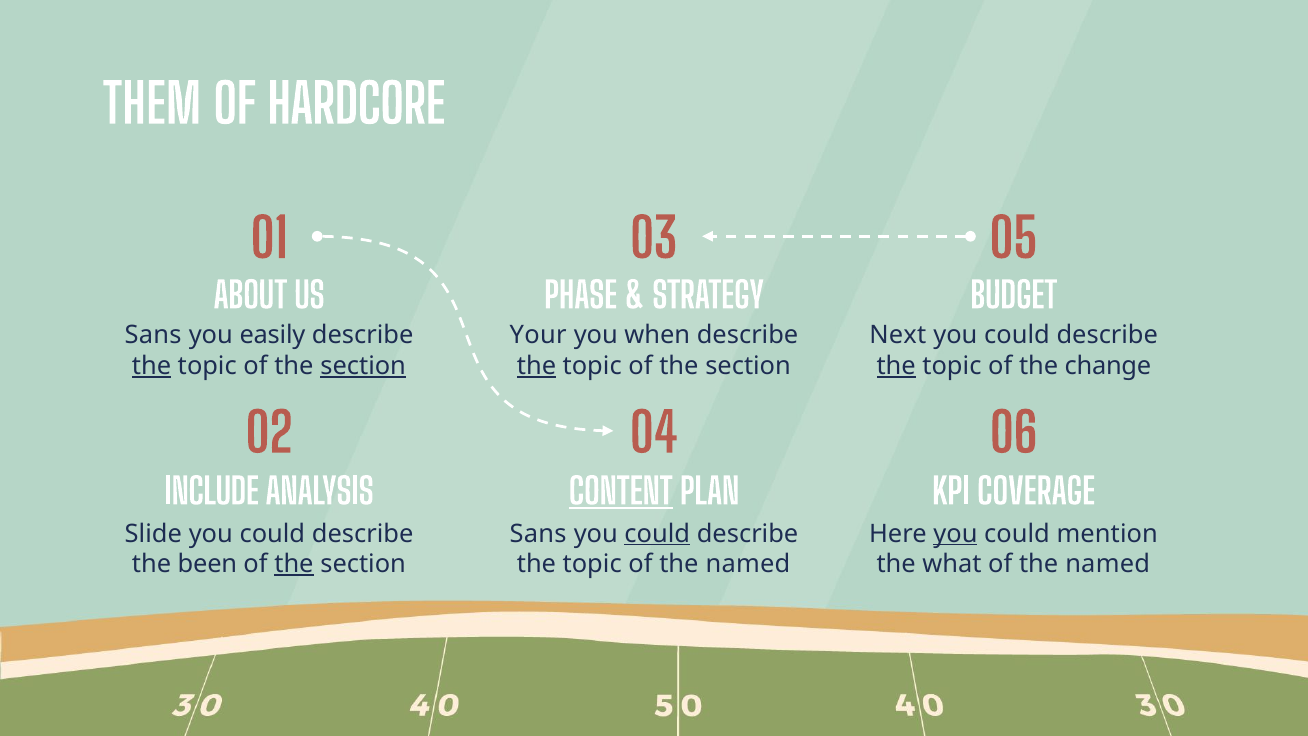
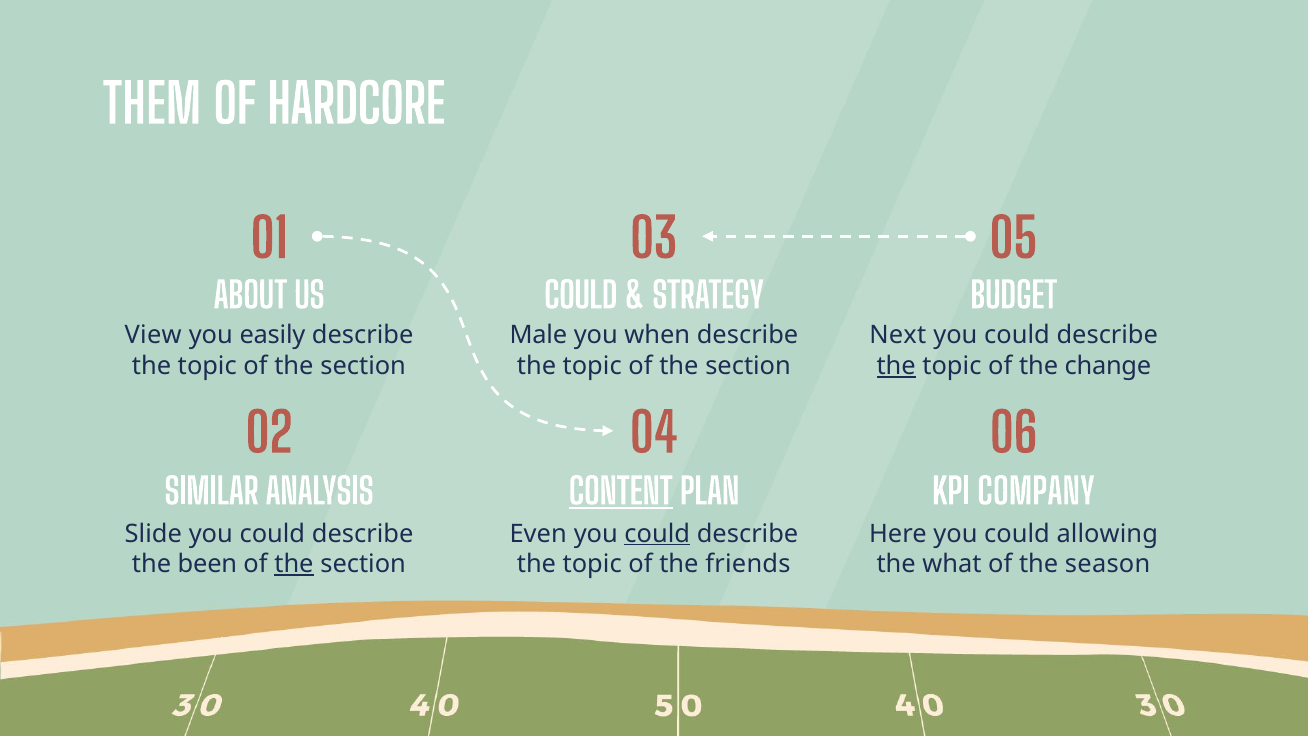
PHASE at (581, 296): PHASE -> COULD
Sans at (153, 335): Sans -> View
Your: Your -> Male
the at (152, 366) underline: present -> none
section at (363, 366) underline: present -> none
the at (536, 366) underline: present -> none
INCLUDE: INCLUDE -> SIMILAR
COVERAGE: COVERAGE -> COMPANY
Sans at (538, 533): Sans -> Even
you at (955, 533) underline: present -> none
mention: mention -> allowing
topic of the named: named -> friends
named at (1108, 564): named -> season
